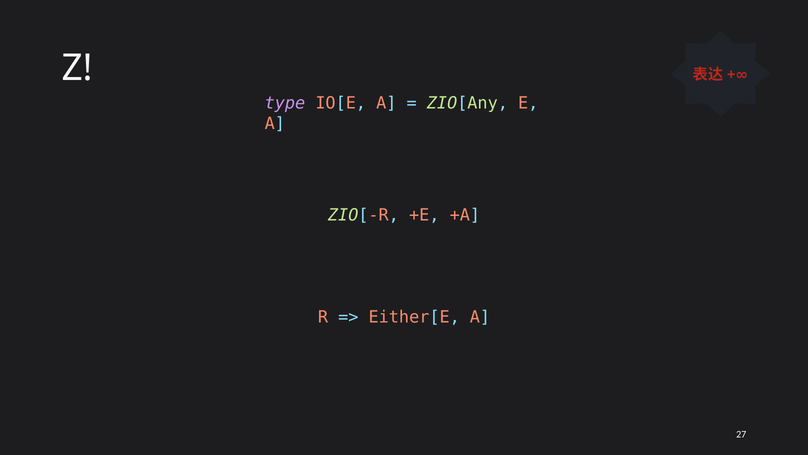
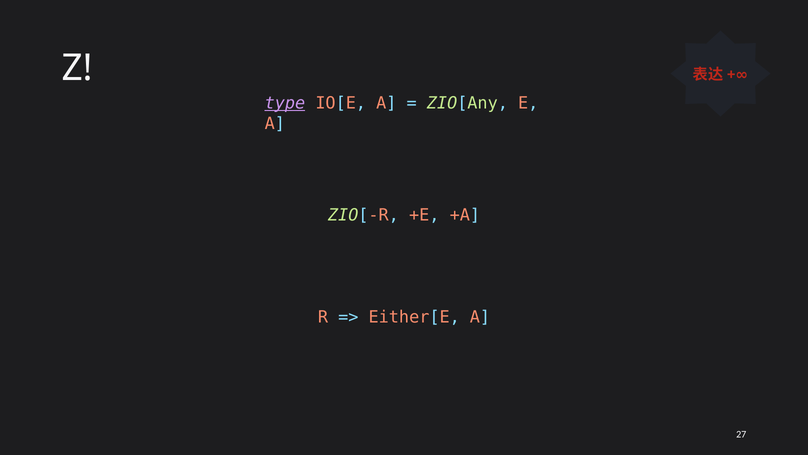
type underline: none -> present
